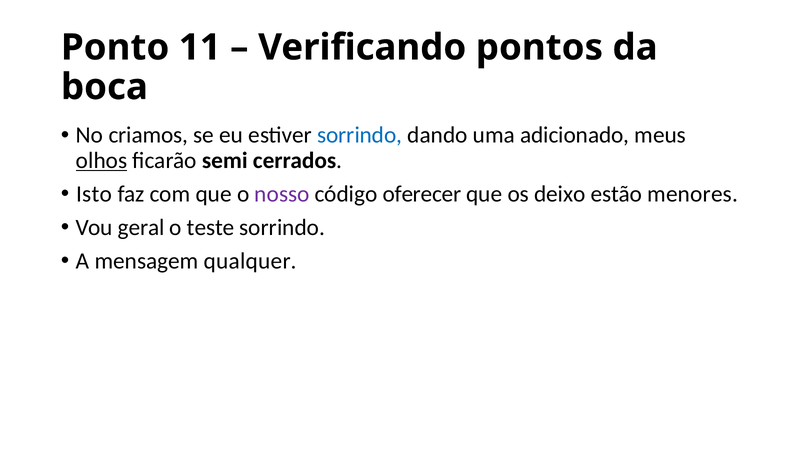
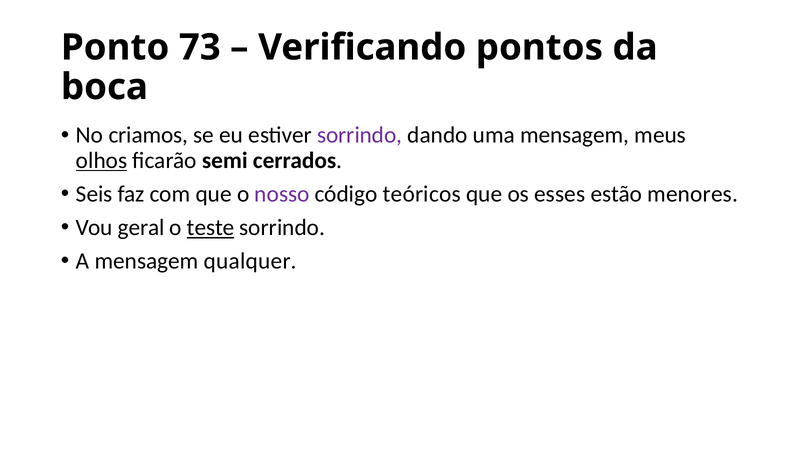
11: 11 -> 73
sorrindo at (360, 135) colour: blue -> purple
uma adicionado: adicionado -> mensagem
Isto: Isto -> Seis
oferecer: oferecer -> teóricos
deixo: deixo -> esses
teste underline: none -> present
